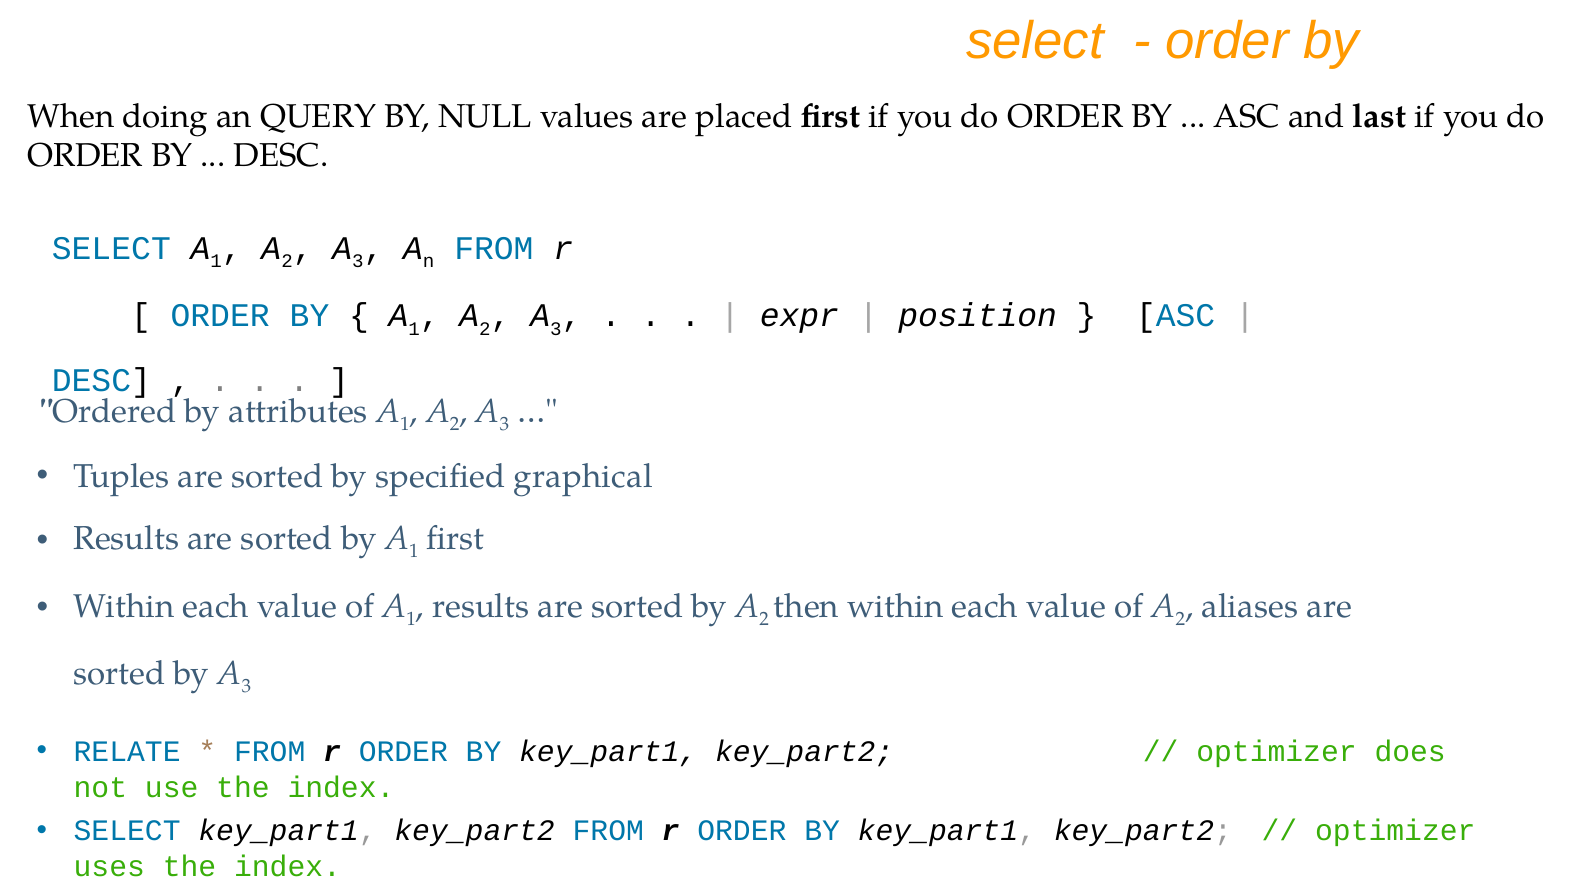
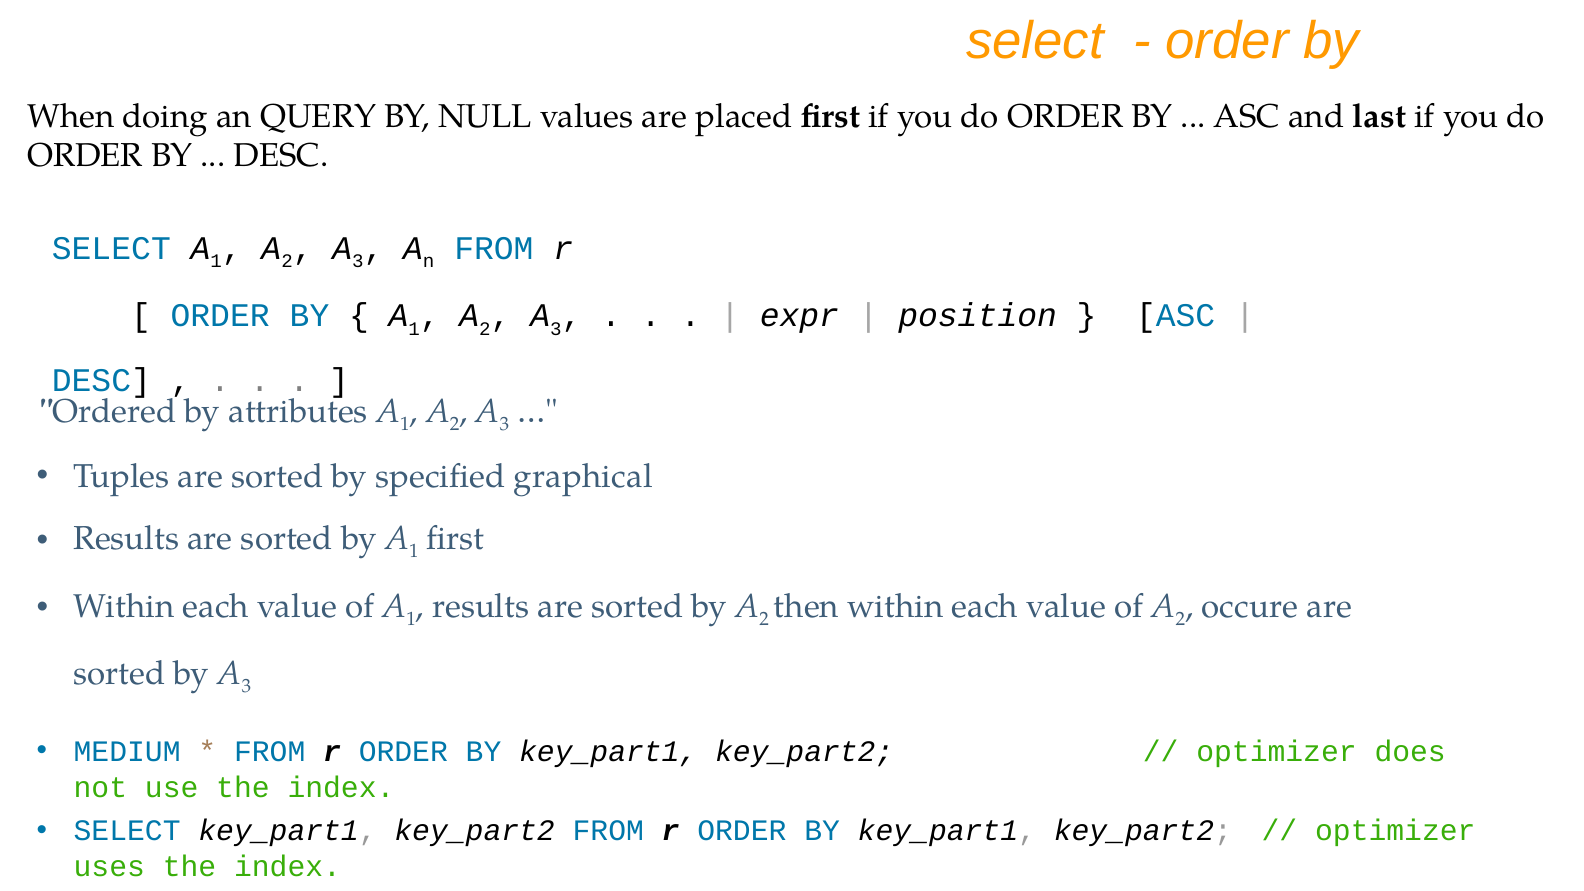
aliases: aliases -> occure
RELATE: RELATE -> MEDIUM
